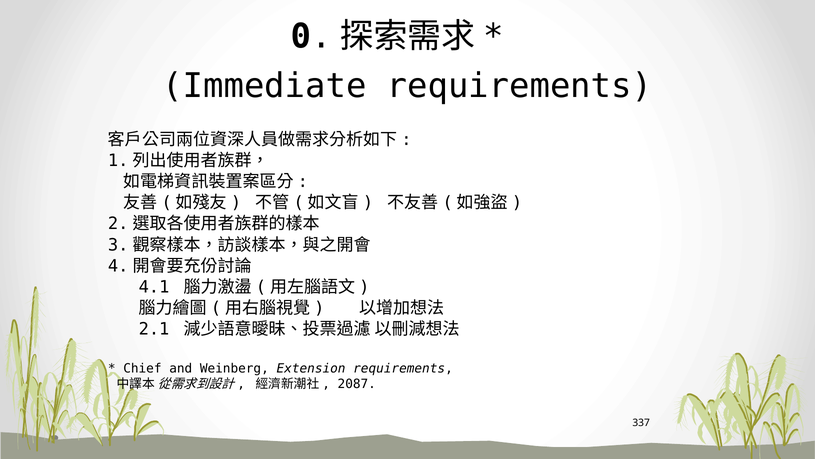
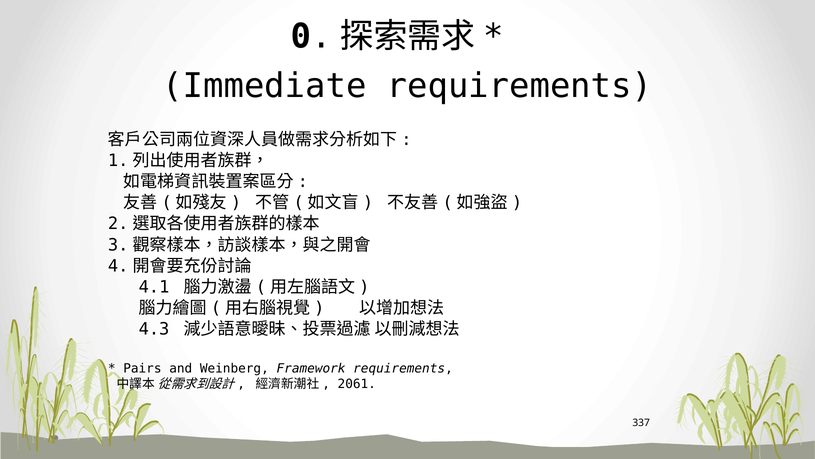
2.1: 2.1 -> 4.3
Chief: Chief -> Pairs
Extension: Extension -> Framework
2087: 2087 -> 2061
